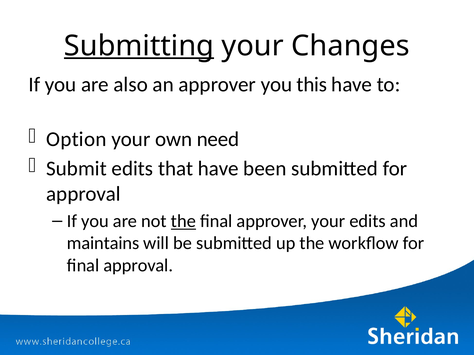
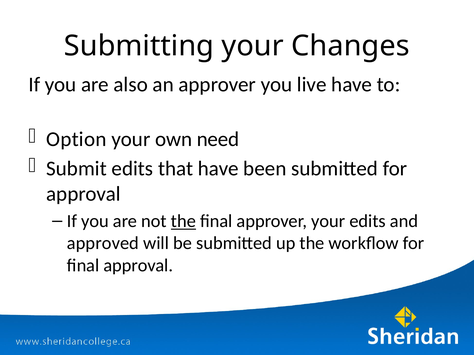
Submitting underline: present -> none
this: this -> live
maintains: maintains -> approved
